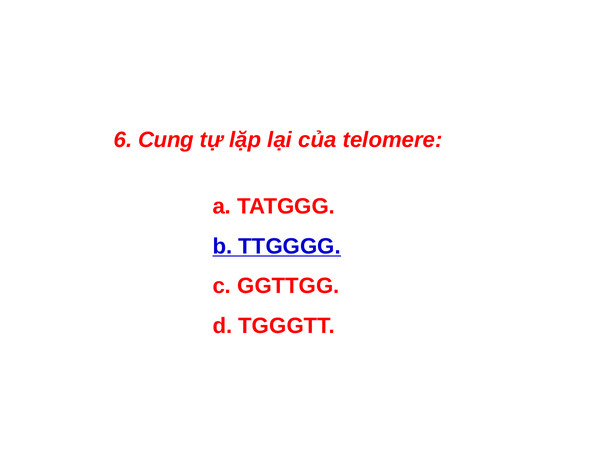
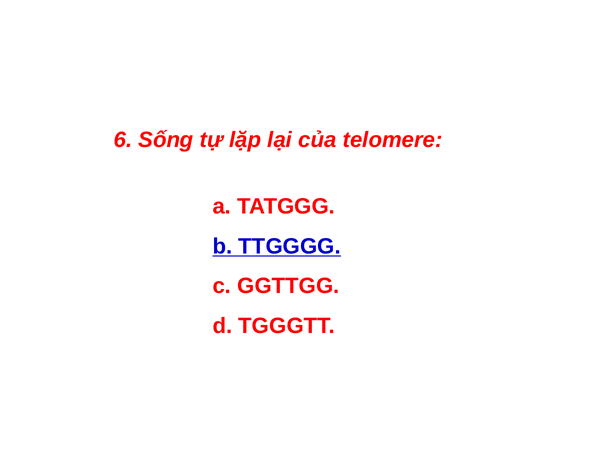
Cung: Cung -> Sống
